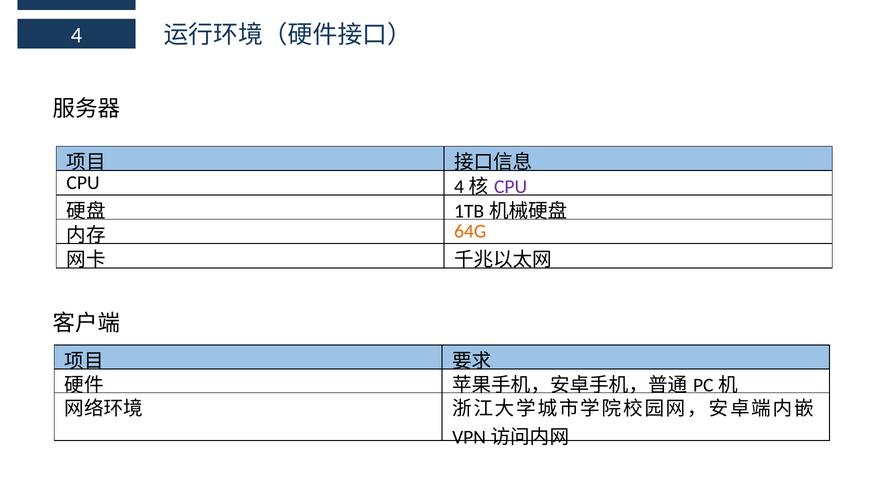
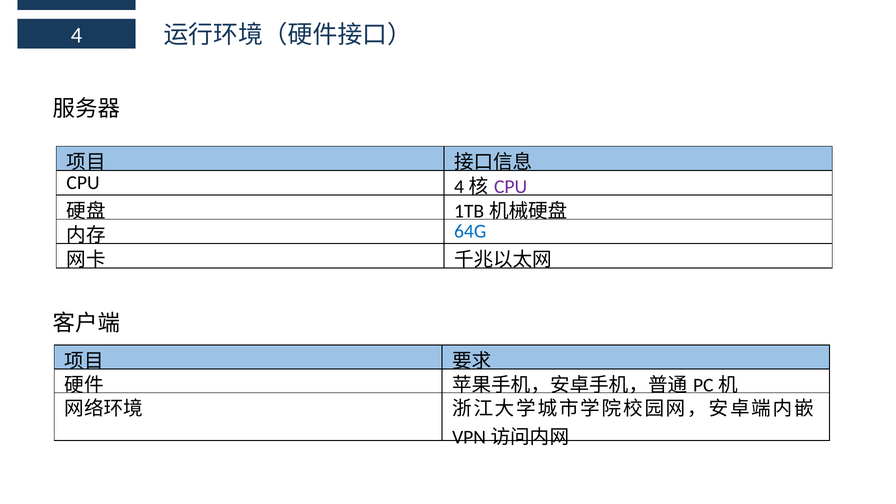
64G colour: orange -> blue
